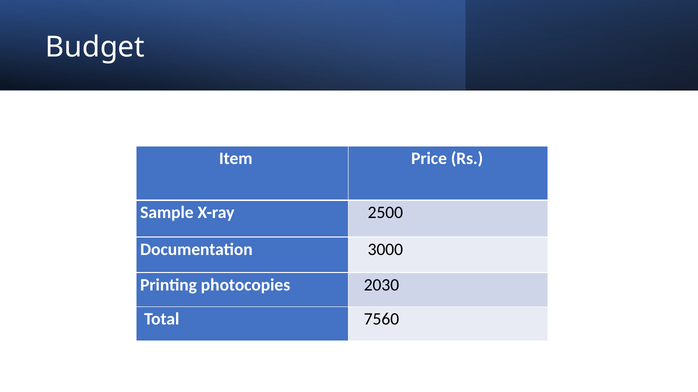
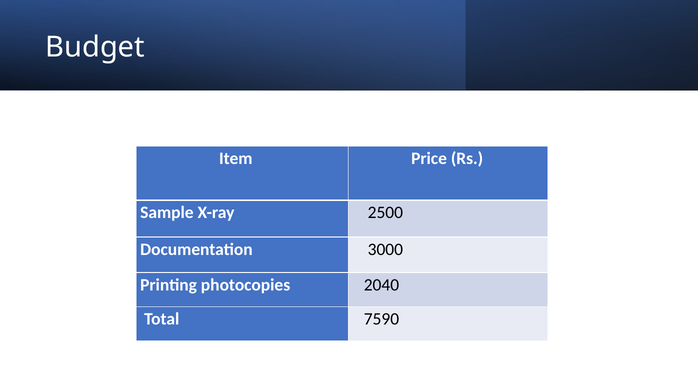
2030: 2030 -> 2040
7560: 7560 -> 7590
